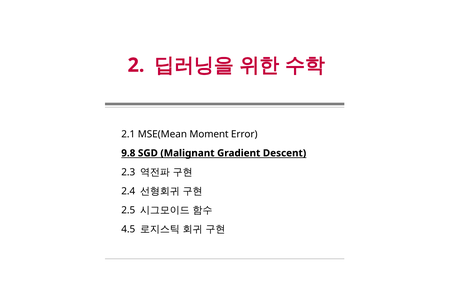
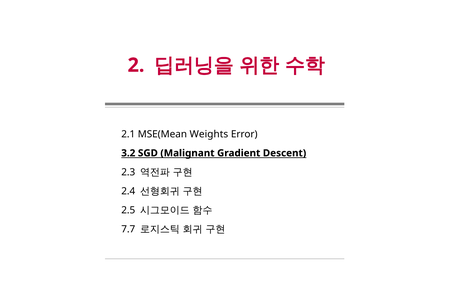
Moment: Moment -> Weights
9.8: 9.8 -> 3.2
4.5: 4.5 -> 7.7
